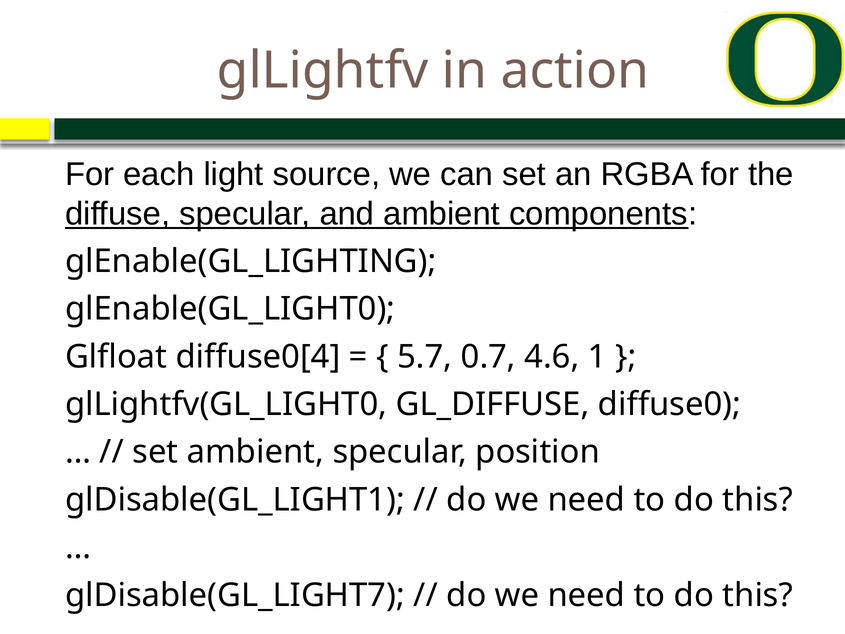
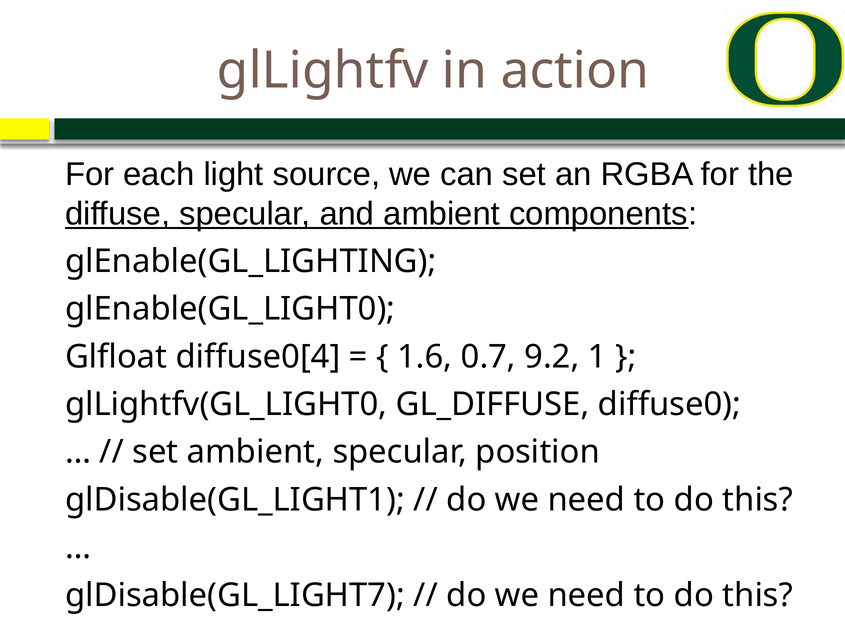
5.7: 5.7 -> 1.6
4.6: 4.6 -> 9.2
